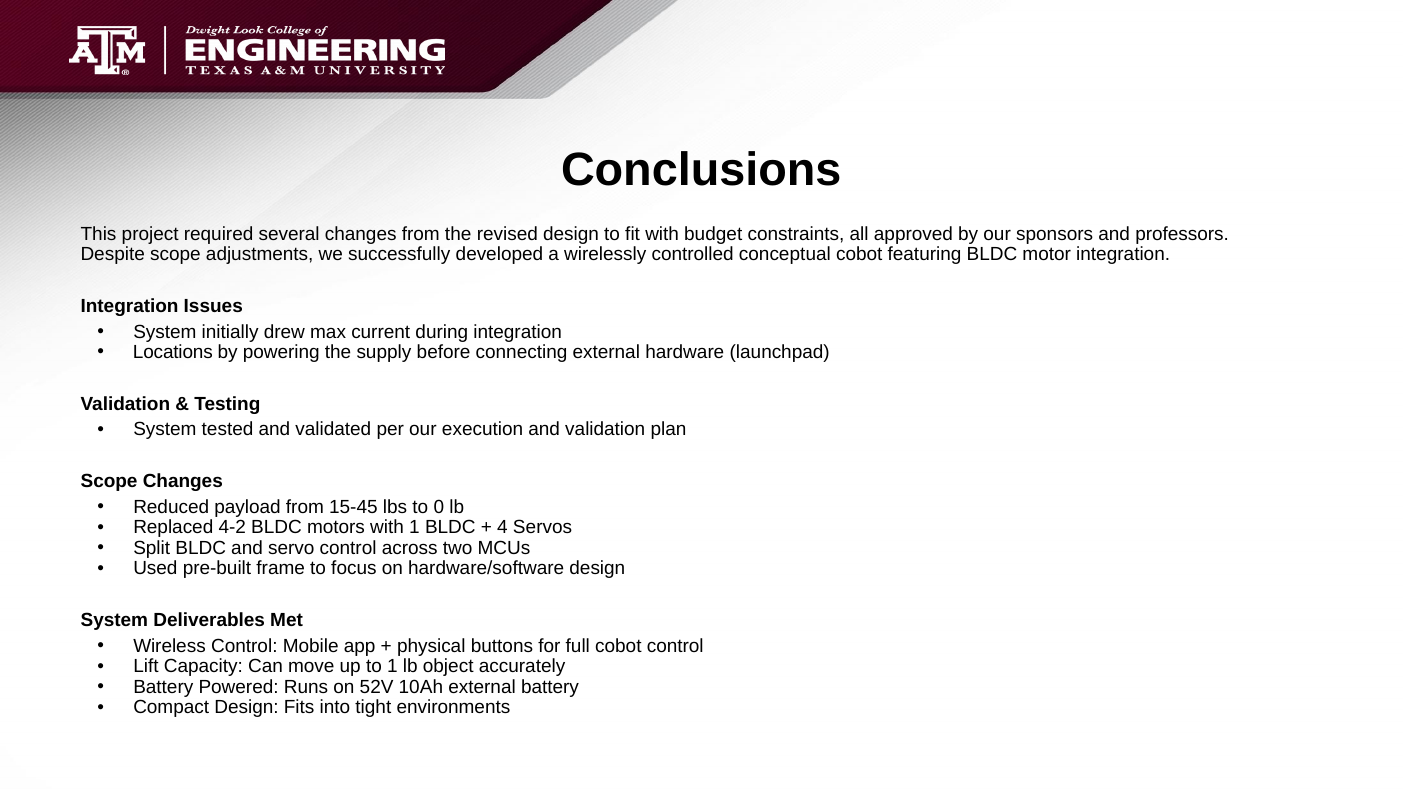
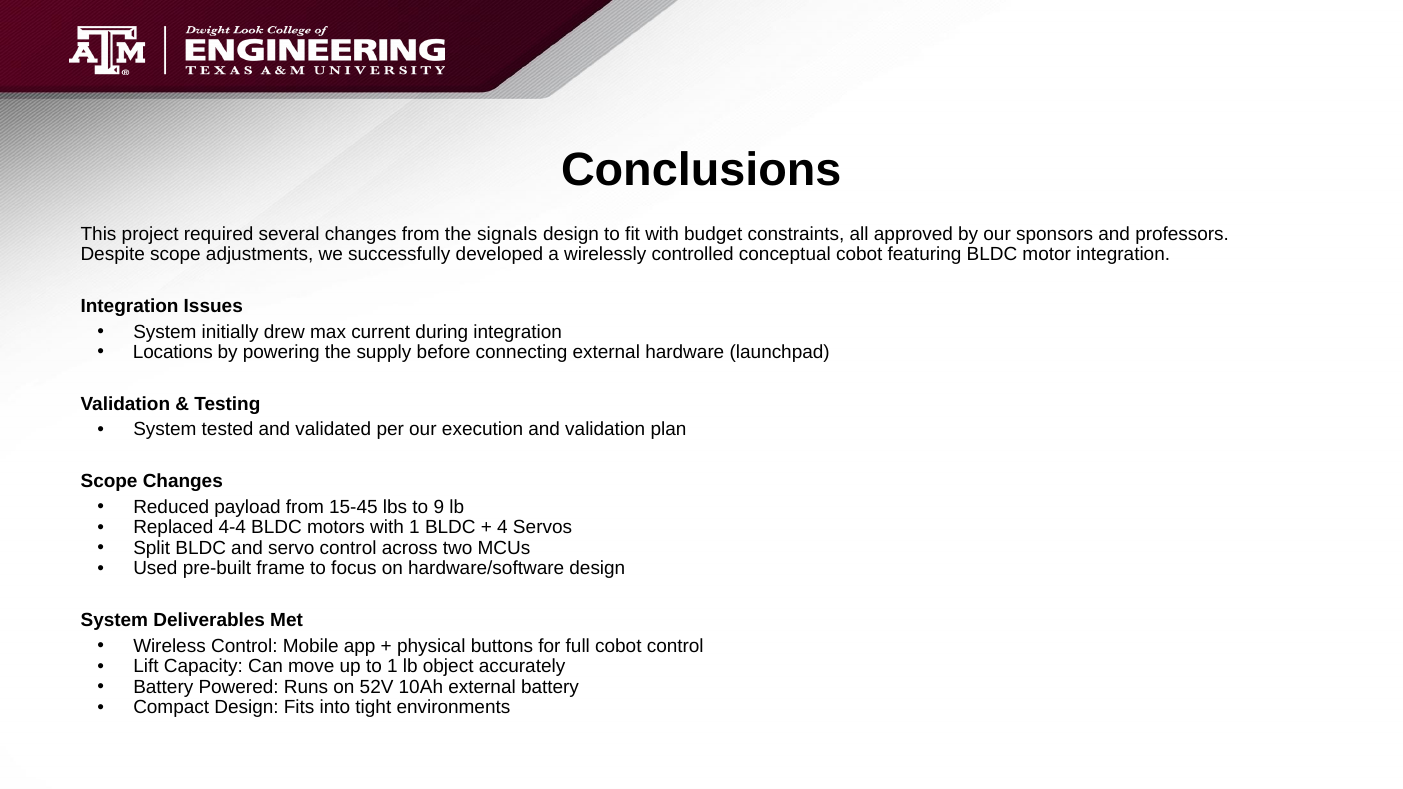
revised: revised -> signals
0: 0 -> 9
4-2: 4-2 -> 4-4
